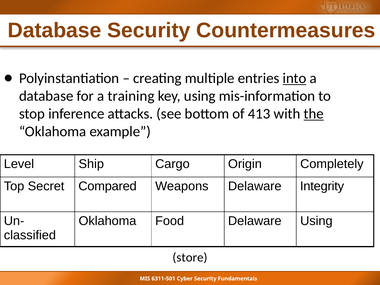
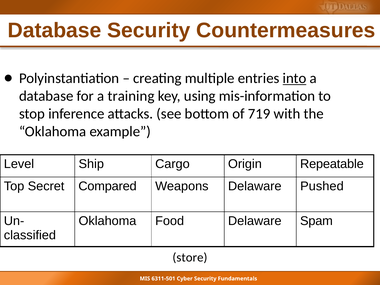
413: 413 -> 719
the underline: present -> none
Completely: Completely -> Repeatable
Integrity: Integrity -> Pushed
Delaware Using: Using -> Spam
